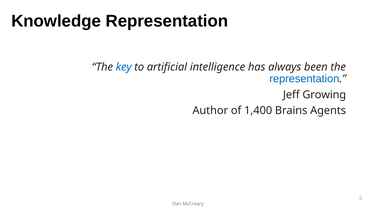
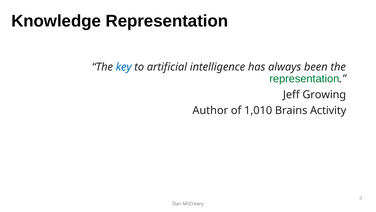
representation at (304, 79) colour: blue -> green
1,400: 1,400 -> 1,010
Agents: Agents -> Activity
